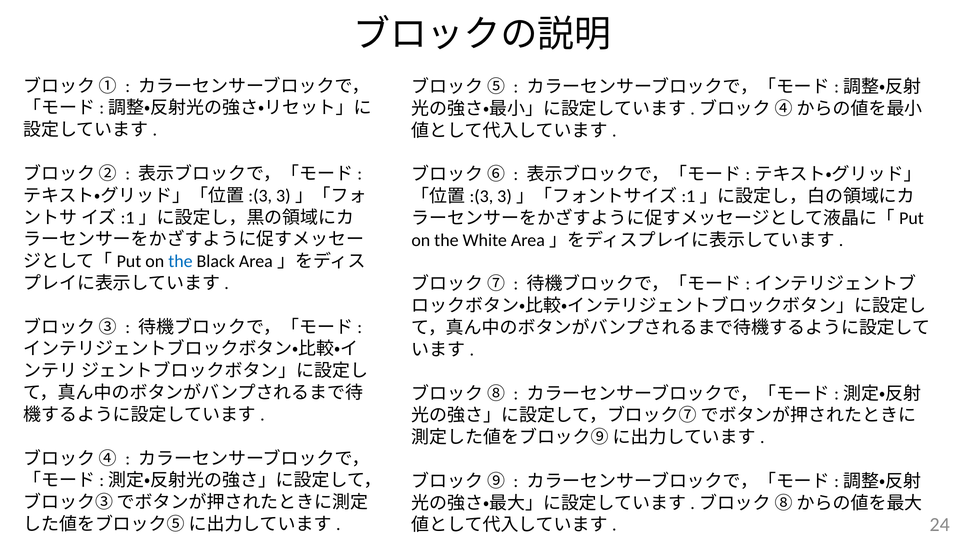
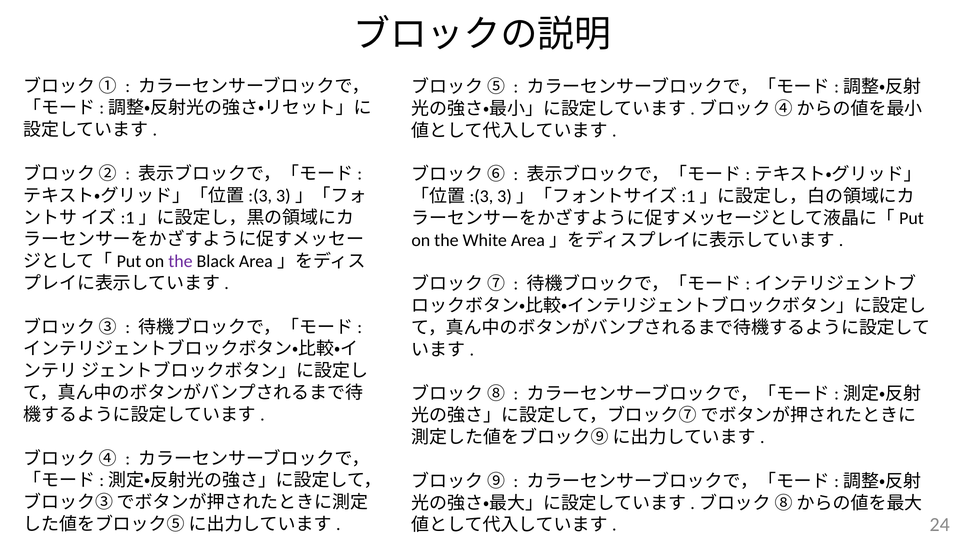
the at (180, 262) colour: blue -> purple
